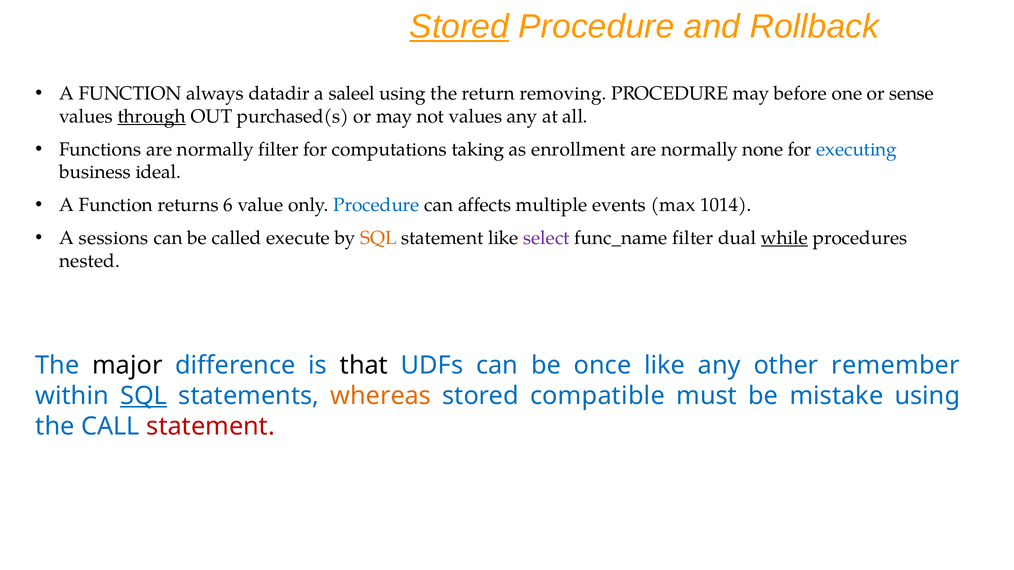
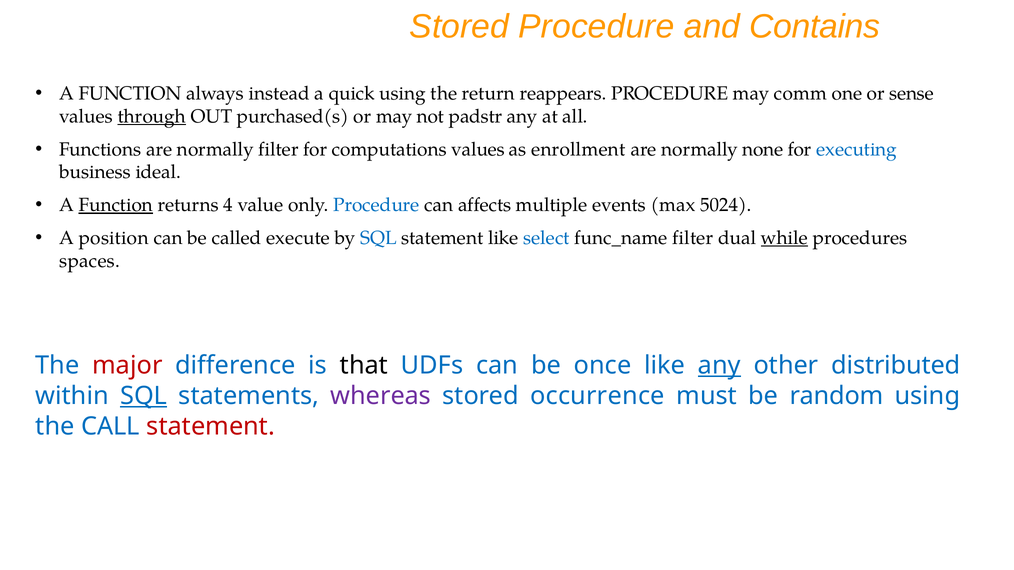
Stored at (459, 26) underline: present -> none
Rollback: Rollback -> Contains
datadir: datadir -> instead
saleel: saleel -> quick
removing: removing -> reappears
before: before -> comm
not values: values -> padstr
computations taking: taking -> values
Function at (116, 205) underline: none -> present
6: 6 -> 4
1014: 1014 -> 5024
sessions: sessions -> position
SQL at (378, 238) colour: orange -> blue
select colour: purple -> blue
nested: nested -> spaces
major colour: black -> red
any at (719, 366) underline: none -> present
remember: remember -> distributed
whereas colour: orange -> purple
compatible: compatible -> occurrence
mistake: mistake -> random
